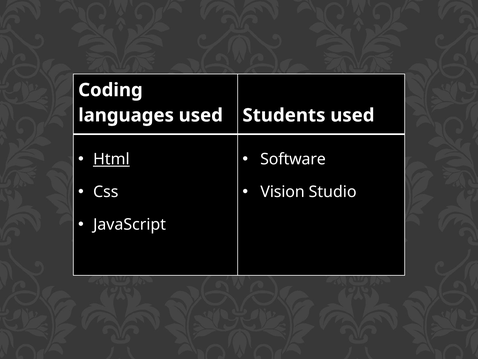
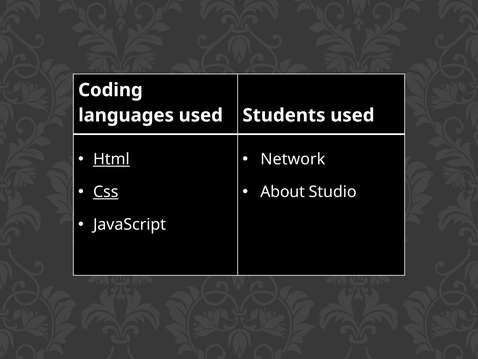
Software: Software -> Network
Css underline: none -> present
Vision: Vision -> About
